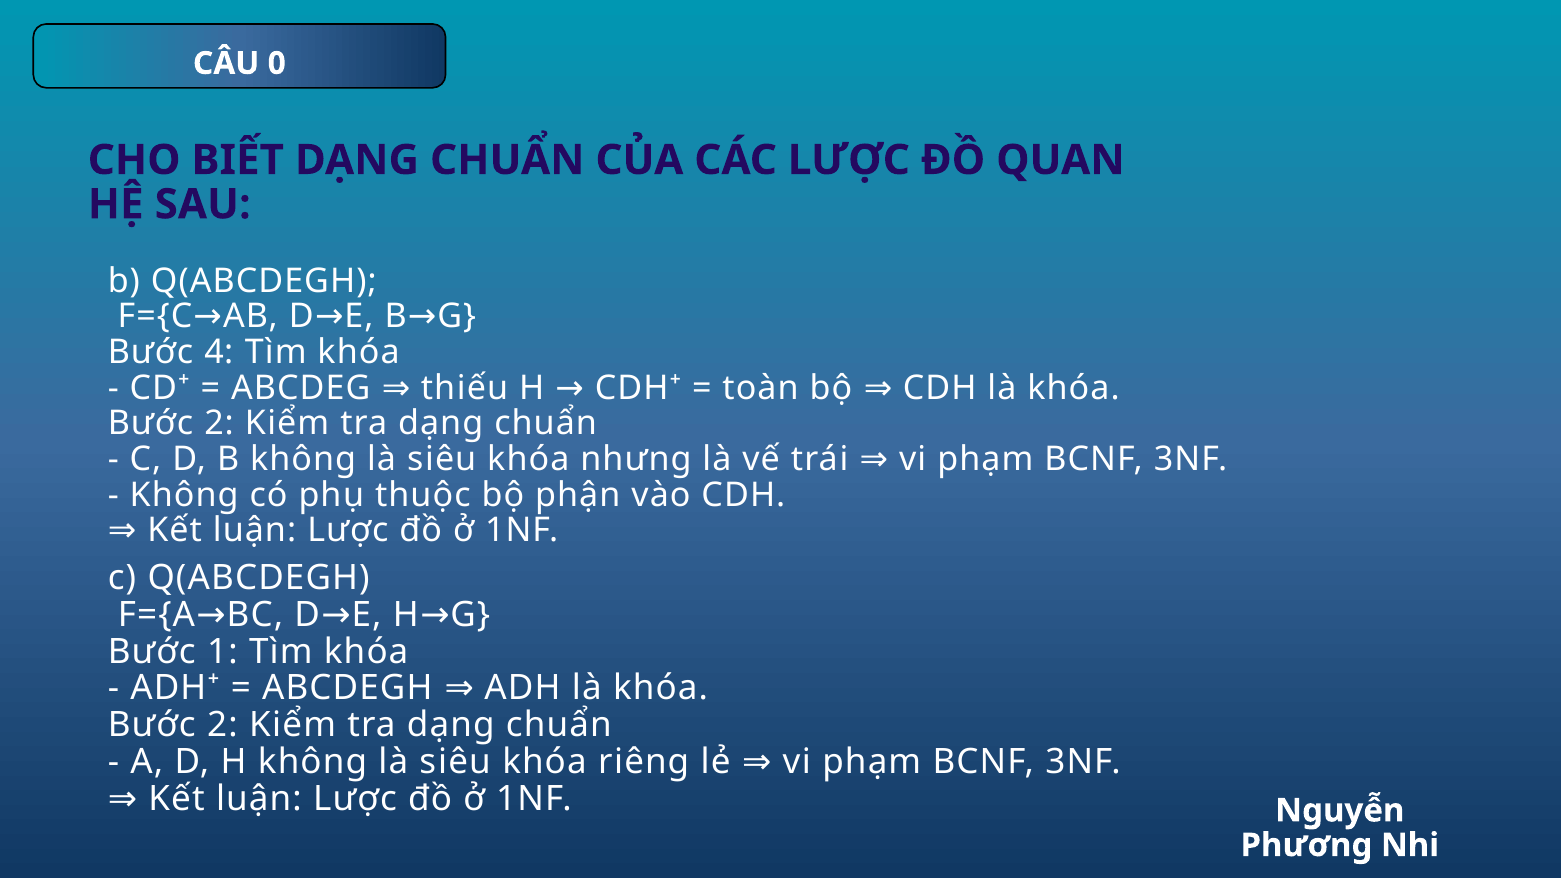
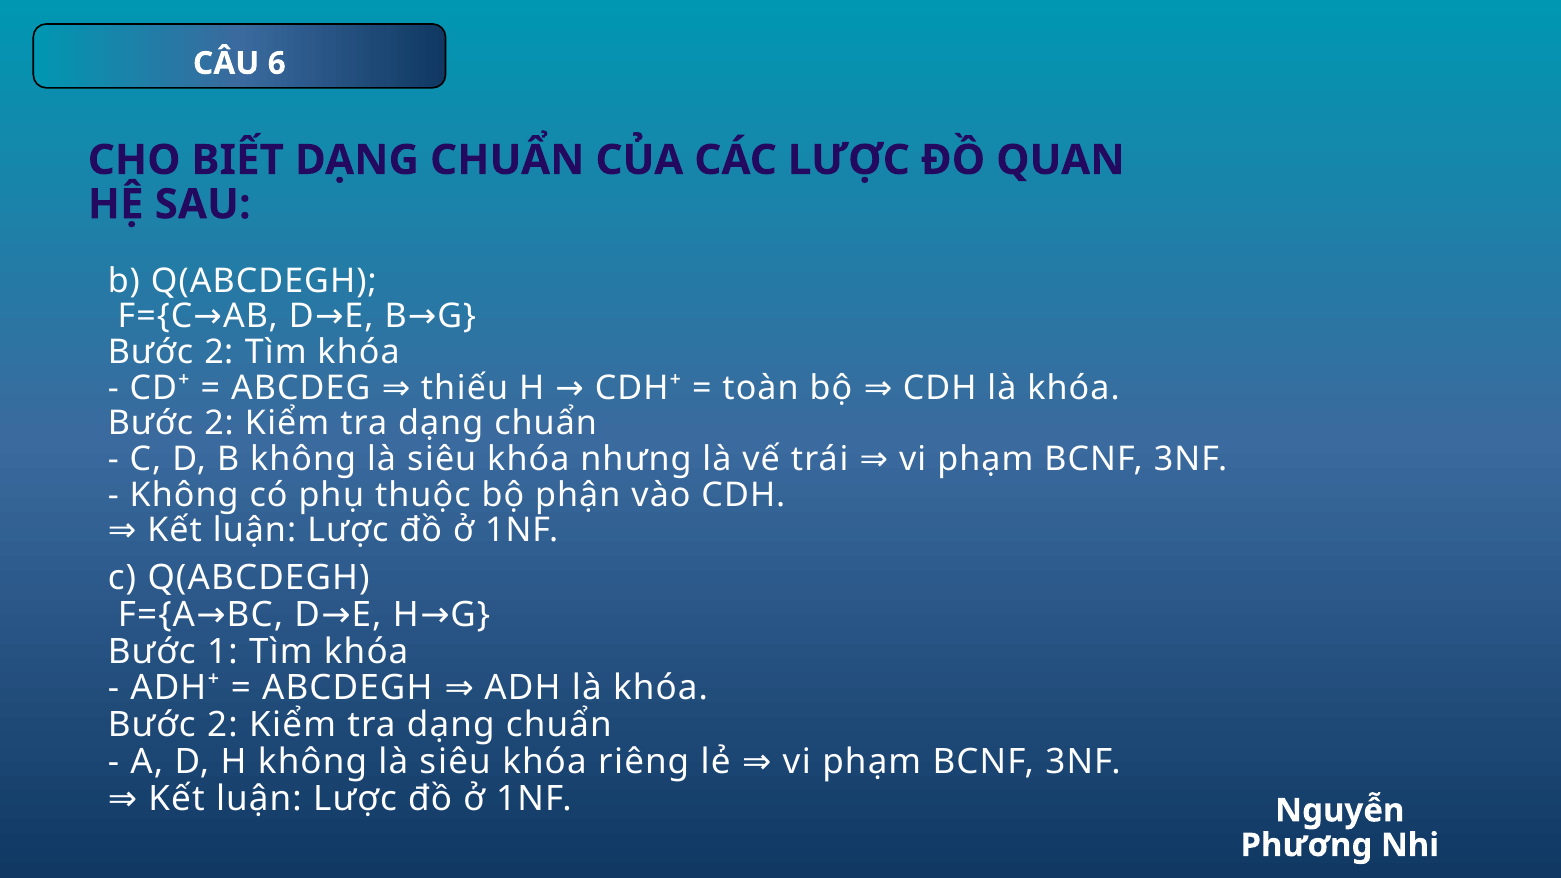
0: 0 -> 6
4 at (219, 352): 4 -> 2
